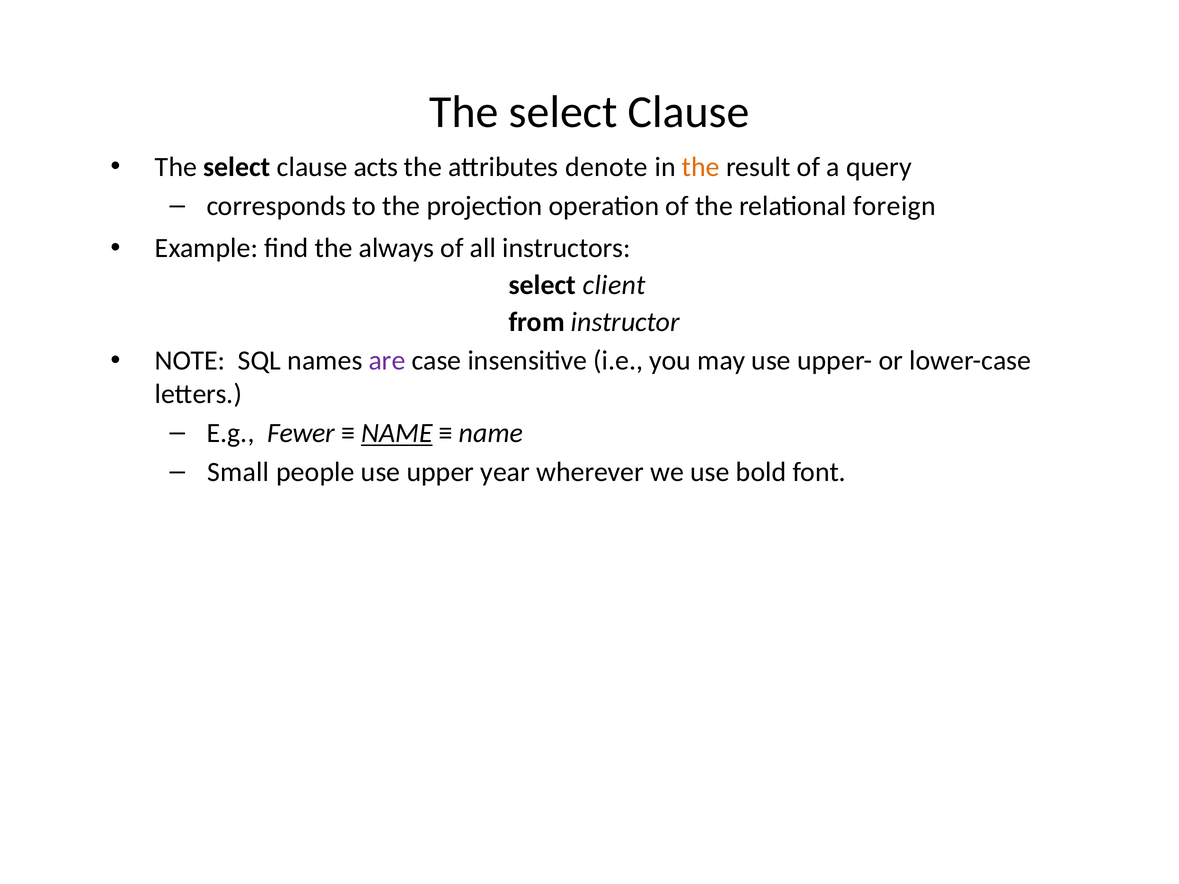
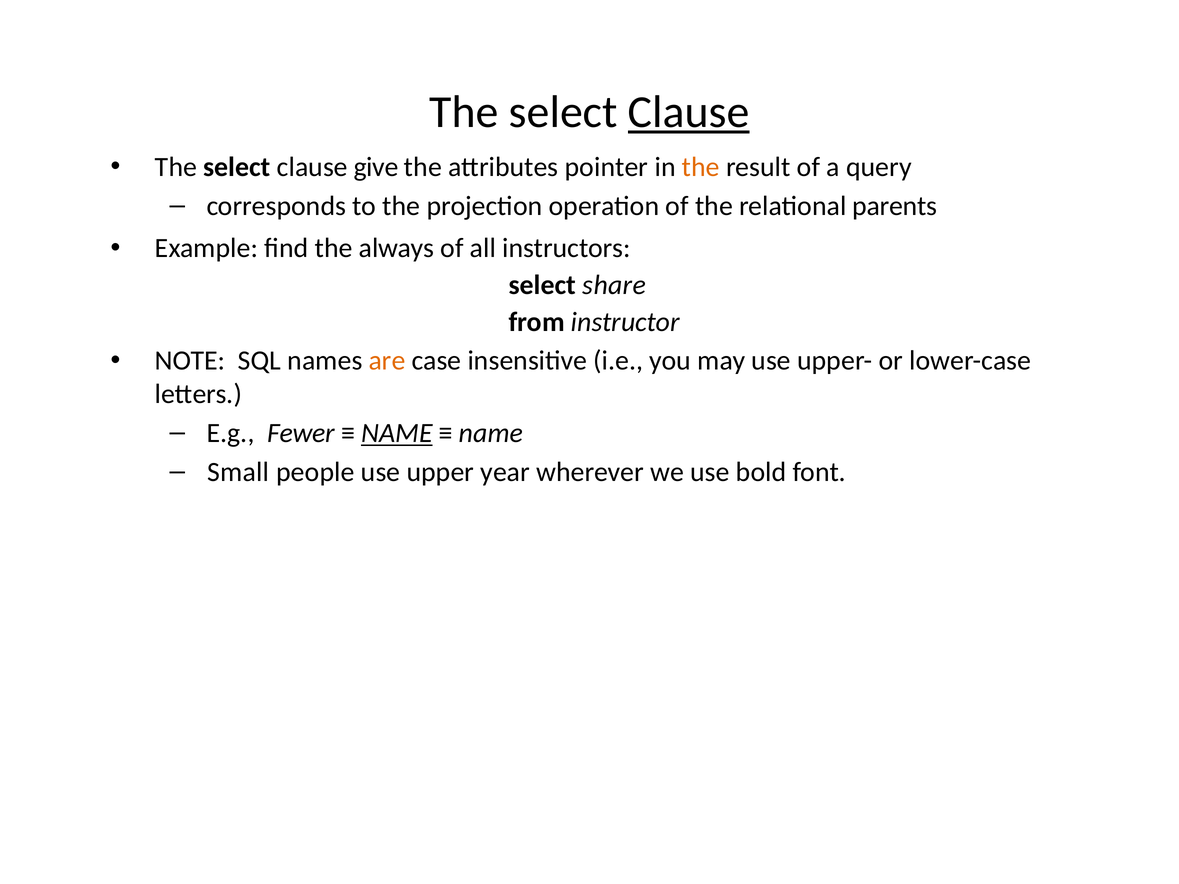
Clause at (689, 112) underline: none -> present
acts: acts -> give
denote: denote -> pointer
foreign: foreign -> parents
client: client -> share
are colour: purple -> orange
